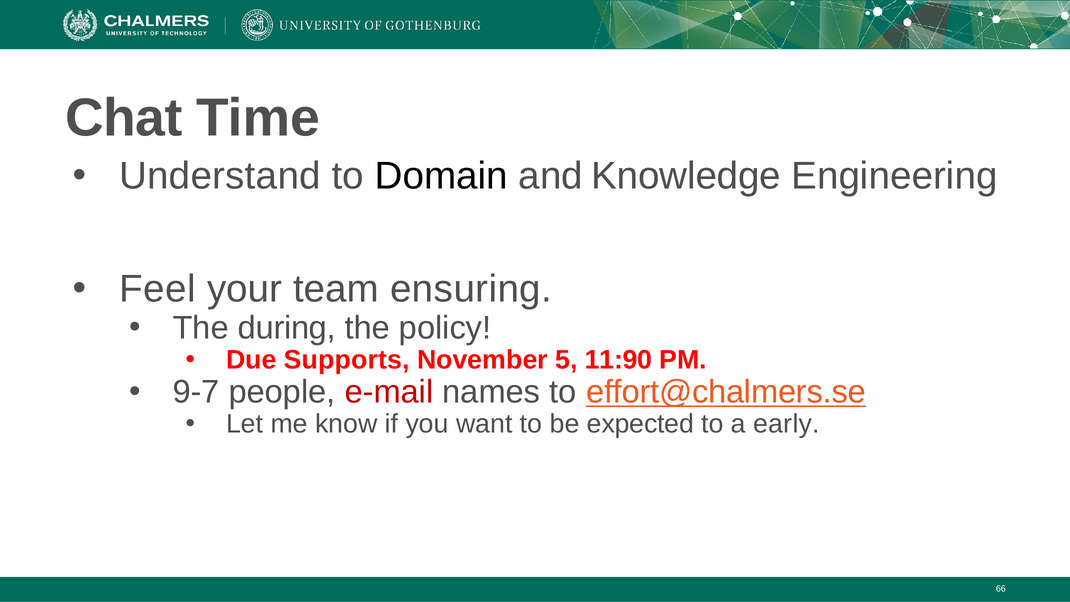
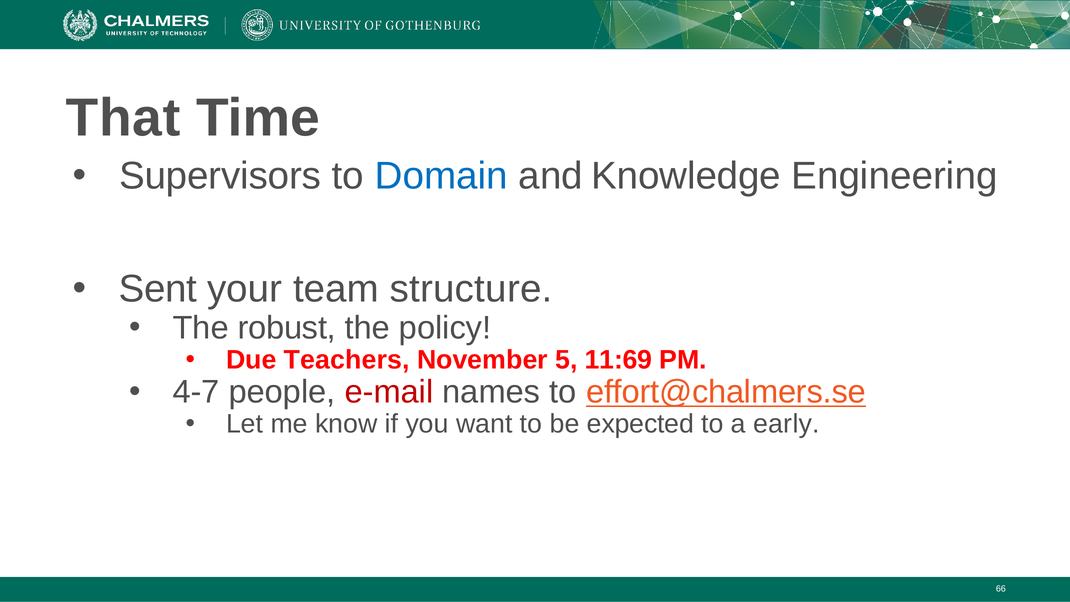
Chat: Chat -> That
Understand: Understand -> Supervisors
Domain colour: black -> blue
Feel: Feel -> Sent
ensuring: ensuring -> structure
during: during -> robust
Supports: Supports -> Teachers
11:90: 11:90 -> 11:69
9-7: 9-7 -> 4-7
